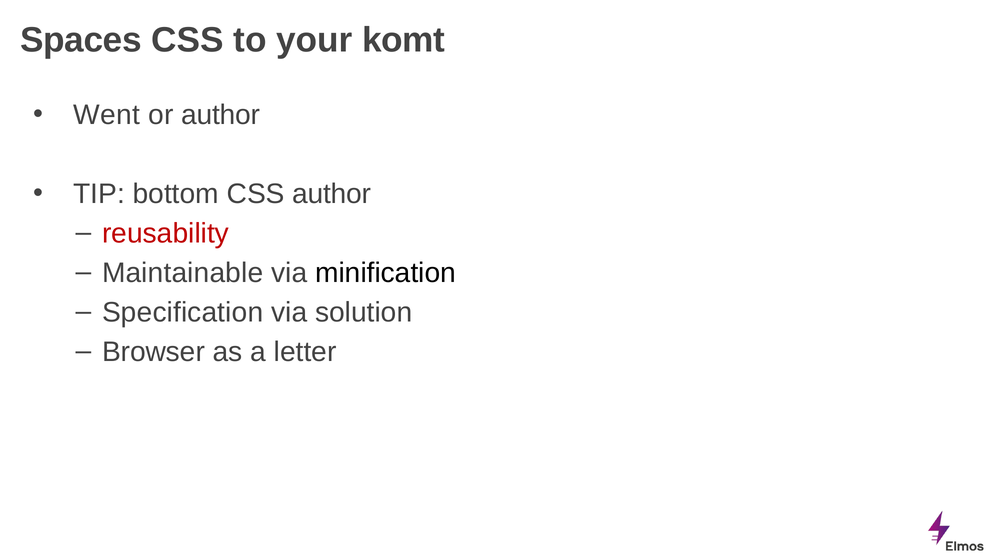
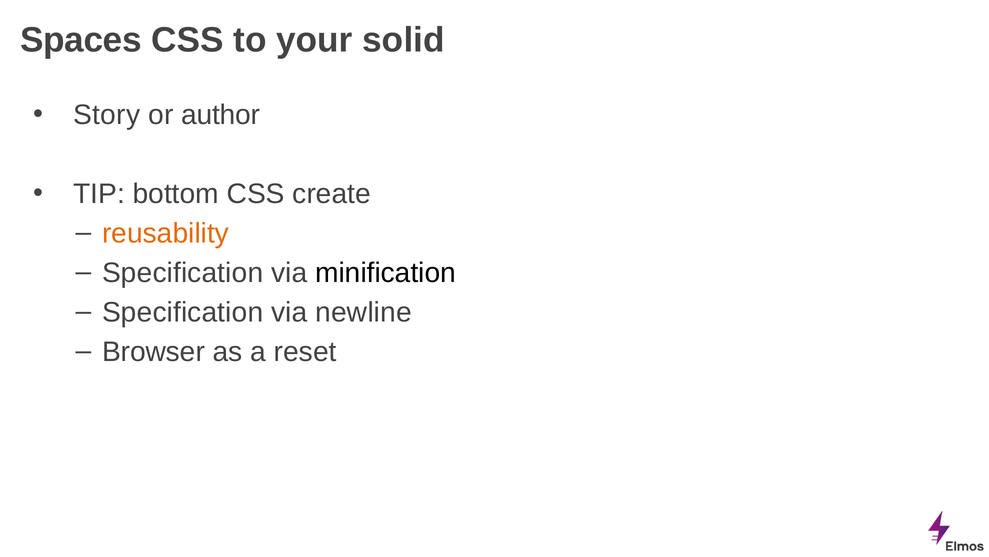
komt: komt -> solid
Went: Went -> Story
CSS author: author -> create
reusability colour: red -> orange
Maintainable at (183, 273): Maintainable -> Specification
solution: solution -> newline
letter: letter -> reset
